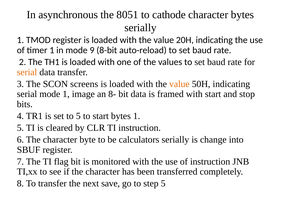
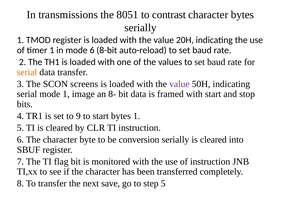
asynchronous: asynchronous -> transmissions
cathode: cathode -> contrast
mode 9: 9 -> 6
value at (179, 84) colour: orange -> purple
to 5: 5 -> 9
calculators: calculators -> conversion
serially is change: change -> cleared
